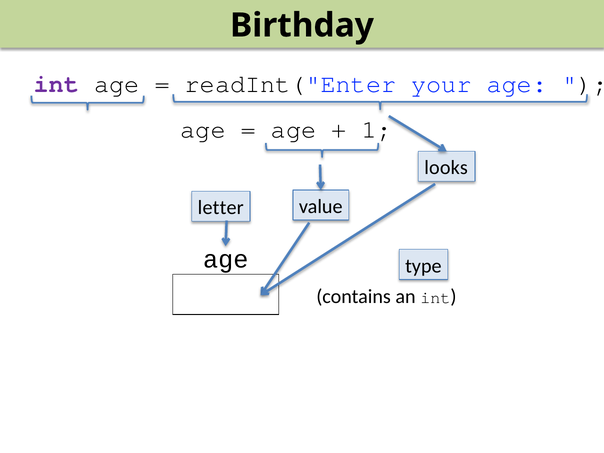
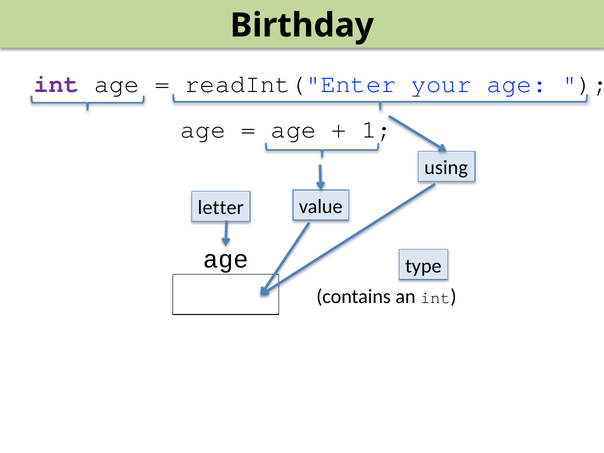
looks: looks -> using
